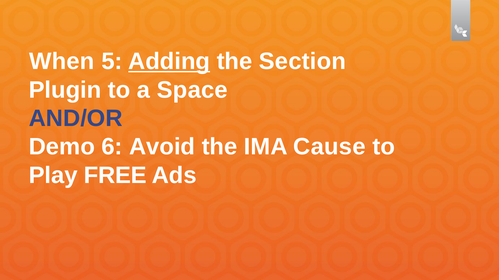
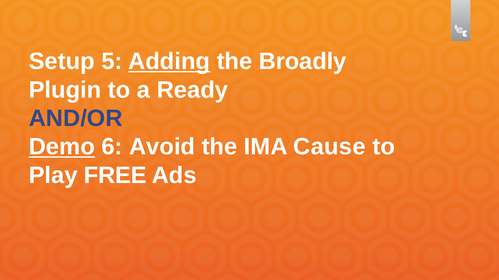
When: When -> Setup
Section: Section -> Broadly
Space: Space -> Ready
Demo underline: none -> present
